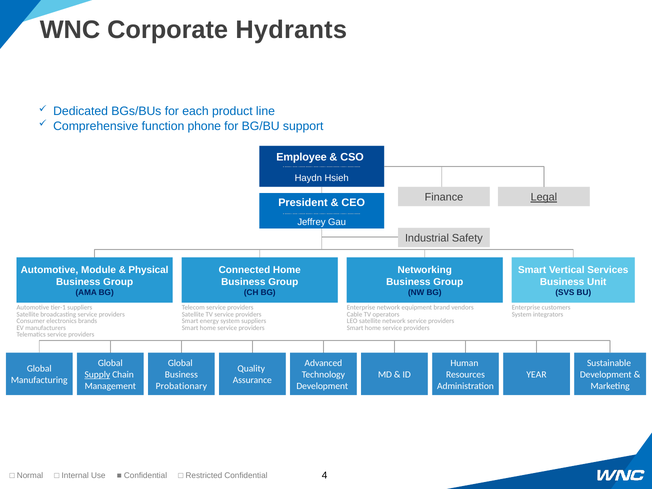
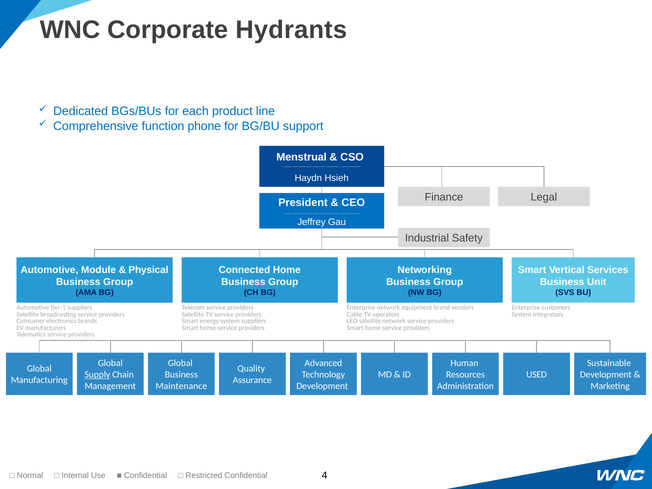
Employee: Employee -> Menstrual
Legal underline: present -> none
YEAR: YEAR -> USED
Probationary: Probationary -> Maintenance
